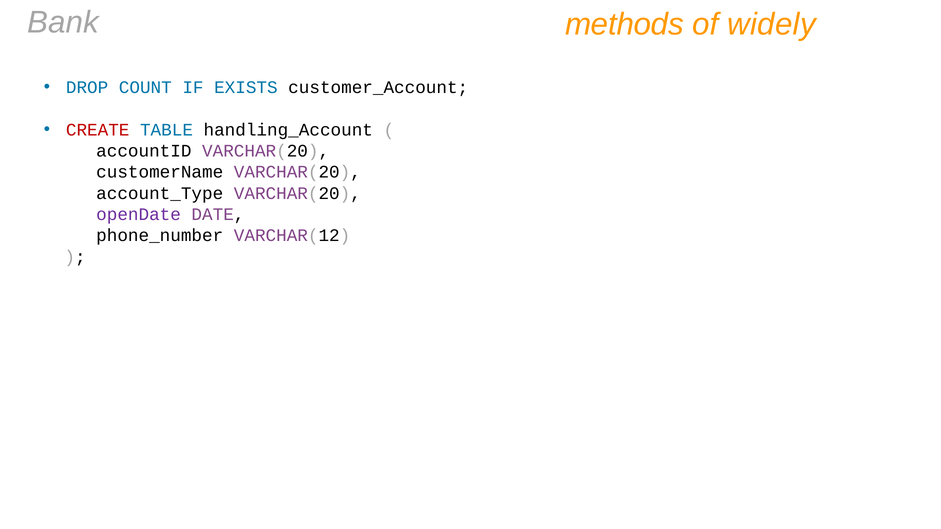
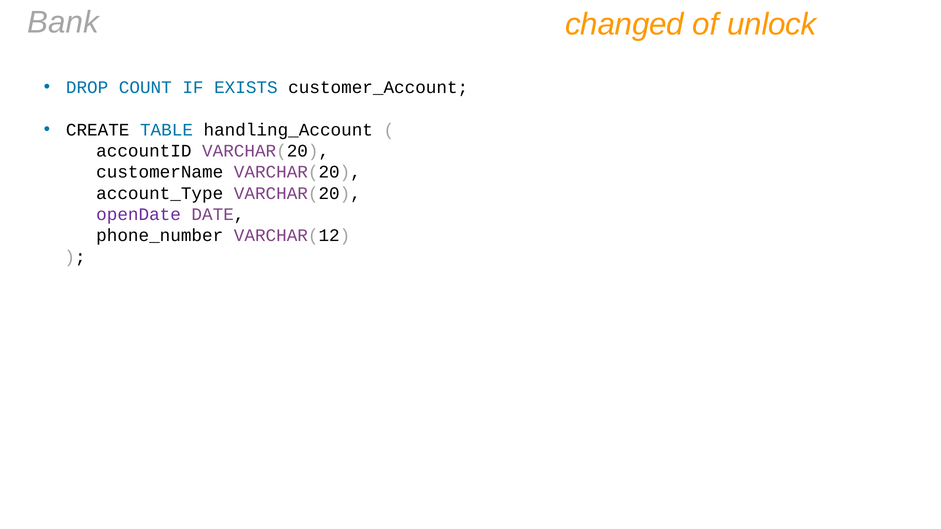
methods: methods -> changed
widely: widely -> unlock
CREATE colour: red -> black
